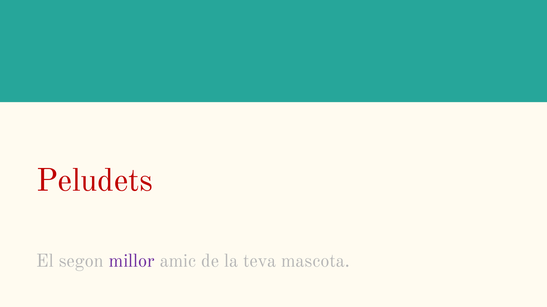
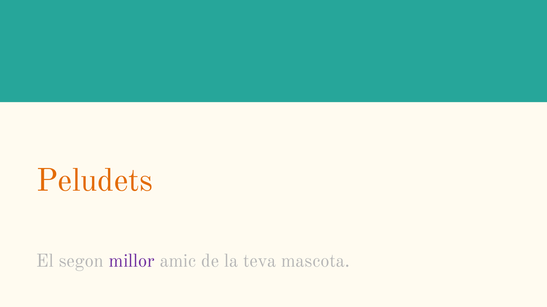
Peludets colour: red -> orange
